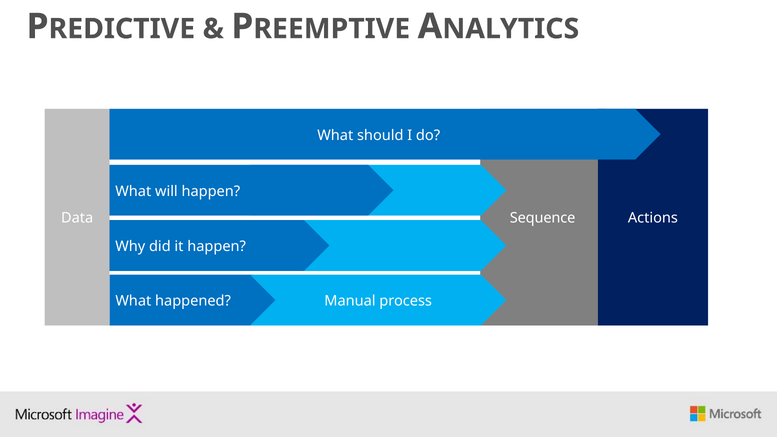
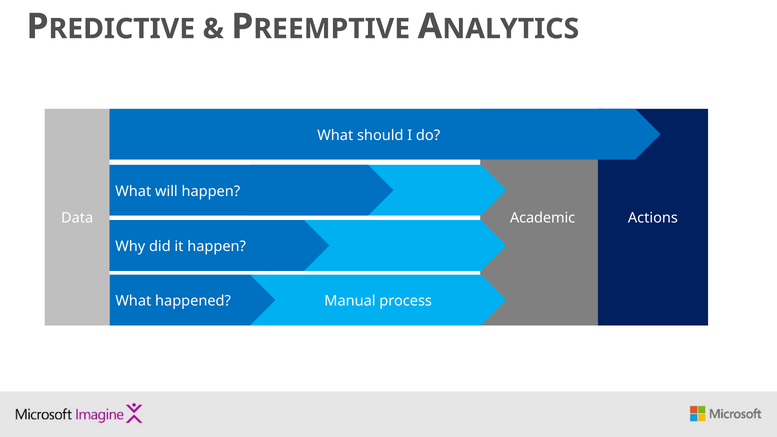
Sequence: Sequence -> Academic
